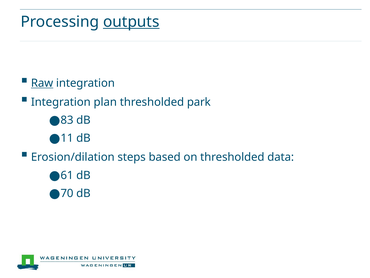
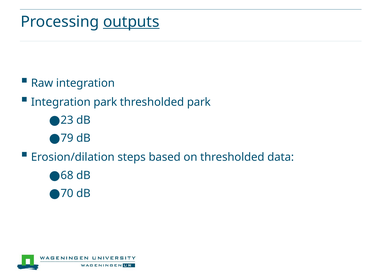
Raw underline: present -> none
Integration plan: plan -> park
83: 83 -> 23
11: 11 -> 79
61: 61 -> 68
